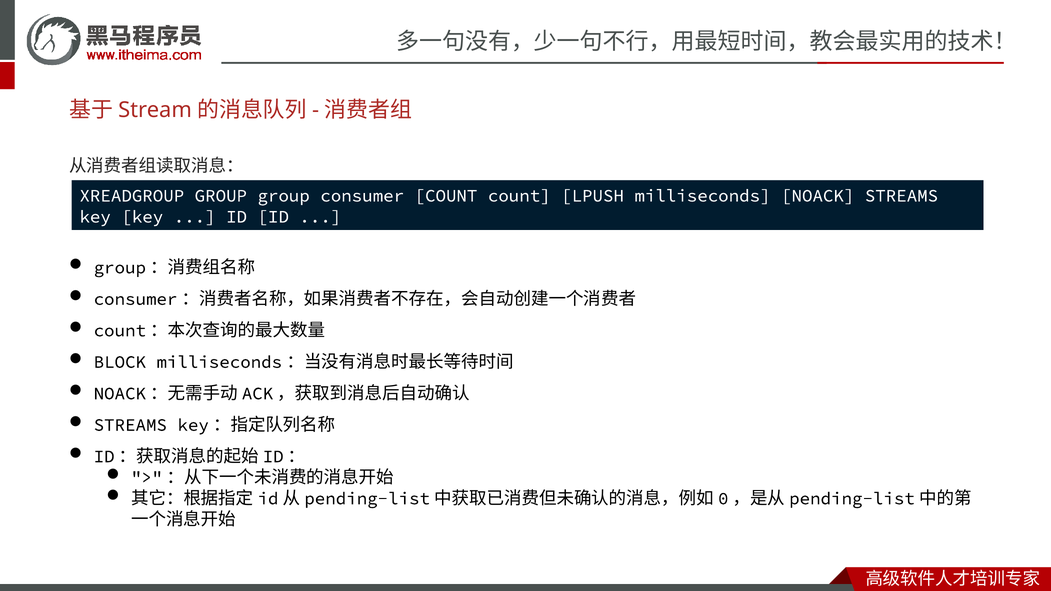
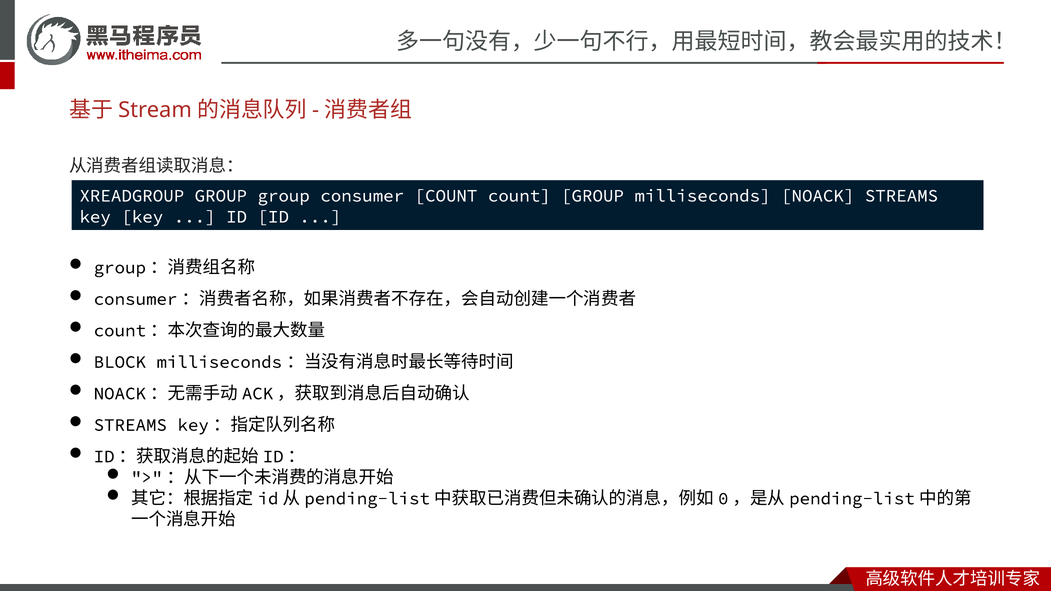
count LPUSH: LPUSH -> GROUP
